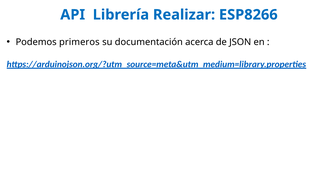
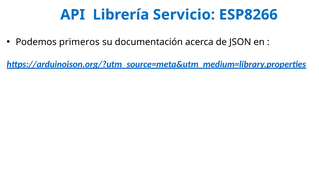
Realizar: Realizar -> Servicio
